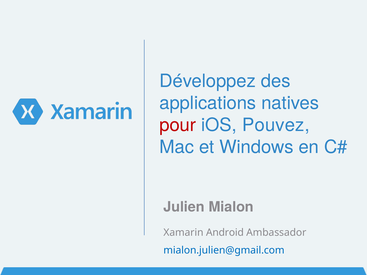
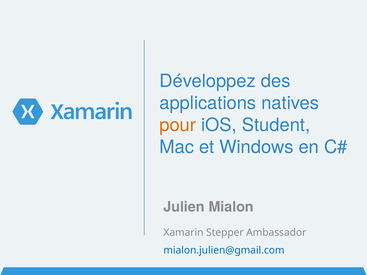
pour colour: red -> orange
Pouvez: Pouvez -> Student
Android: Android -> Stepper
